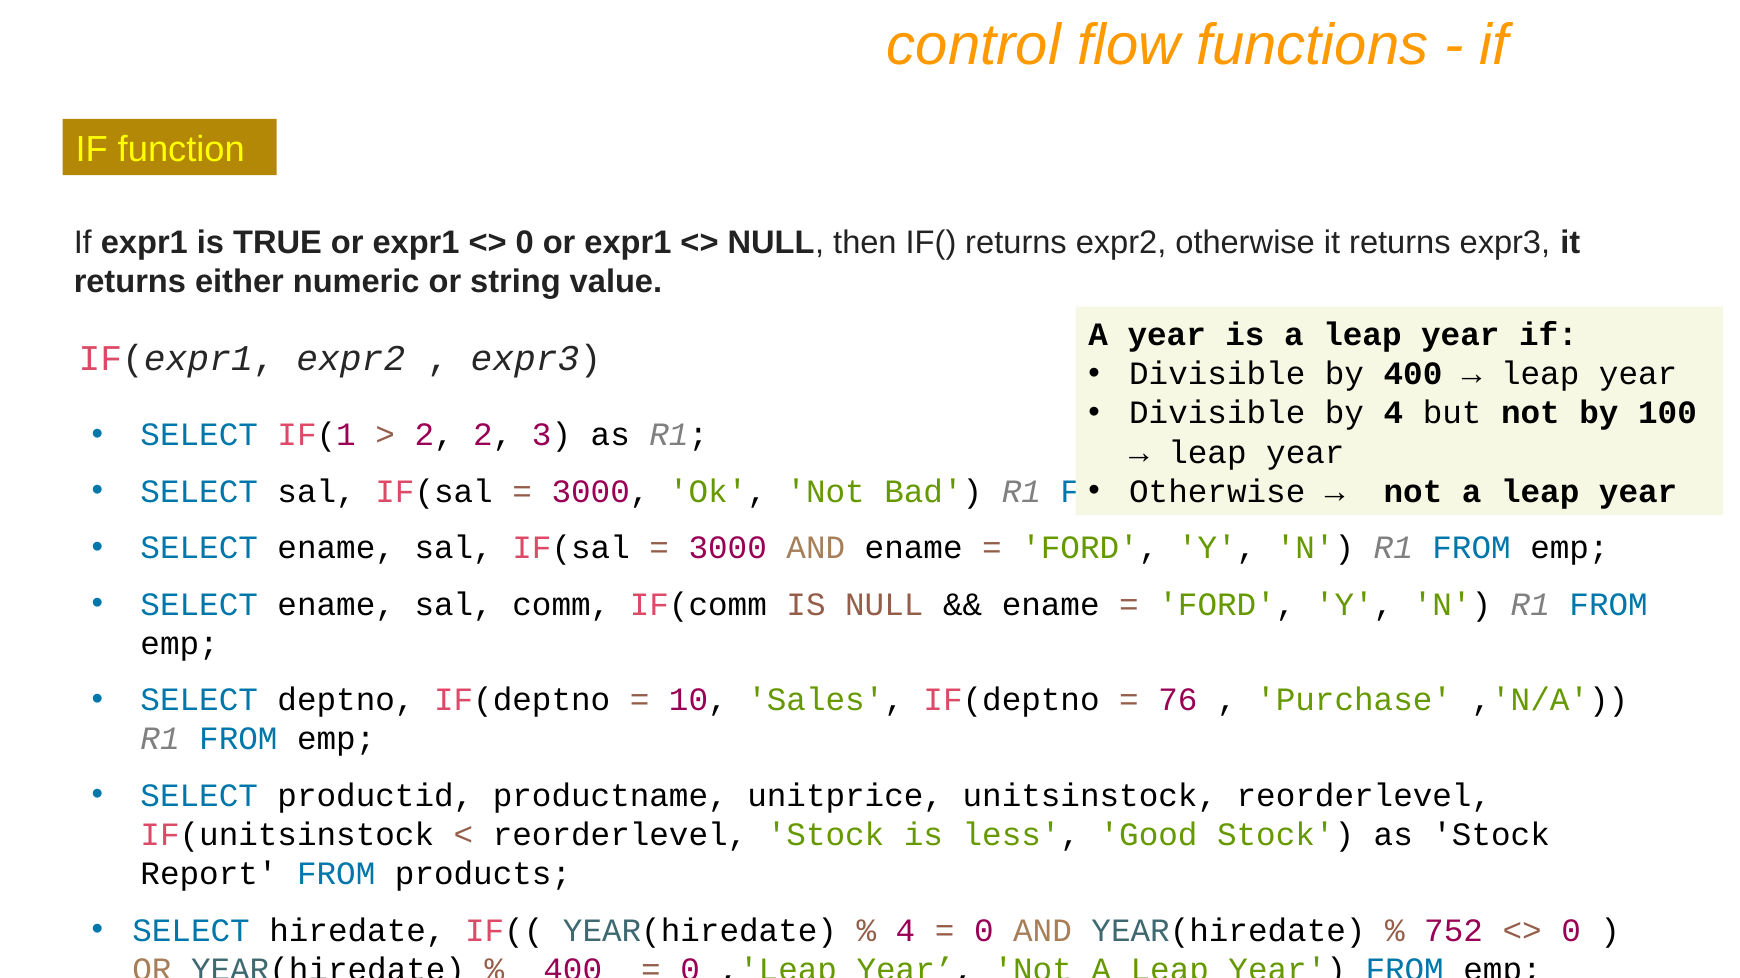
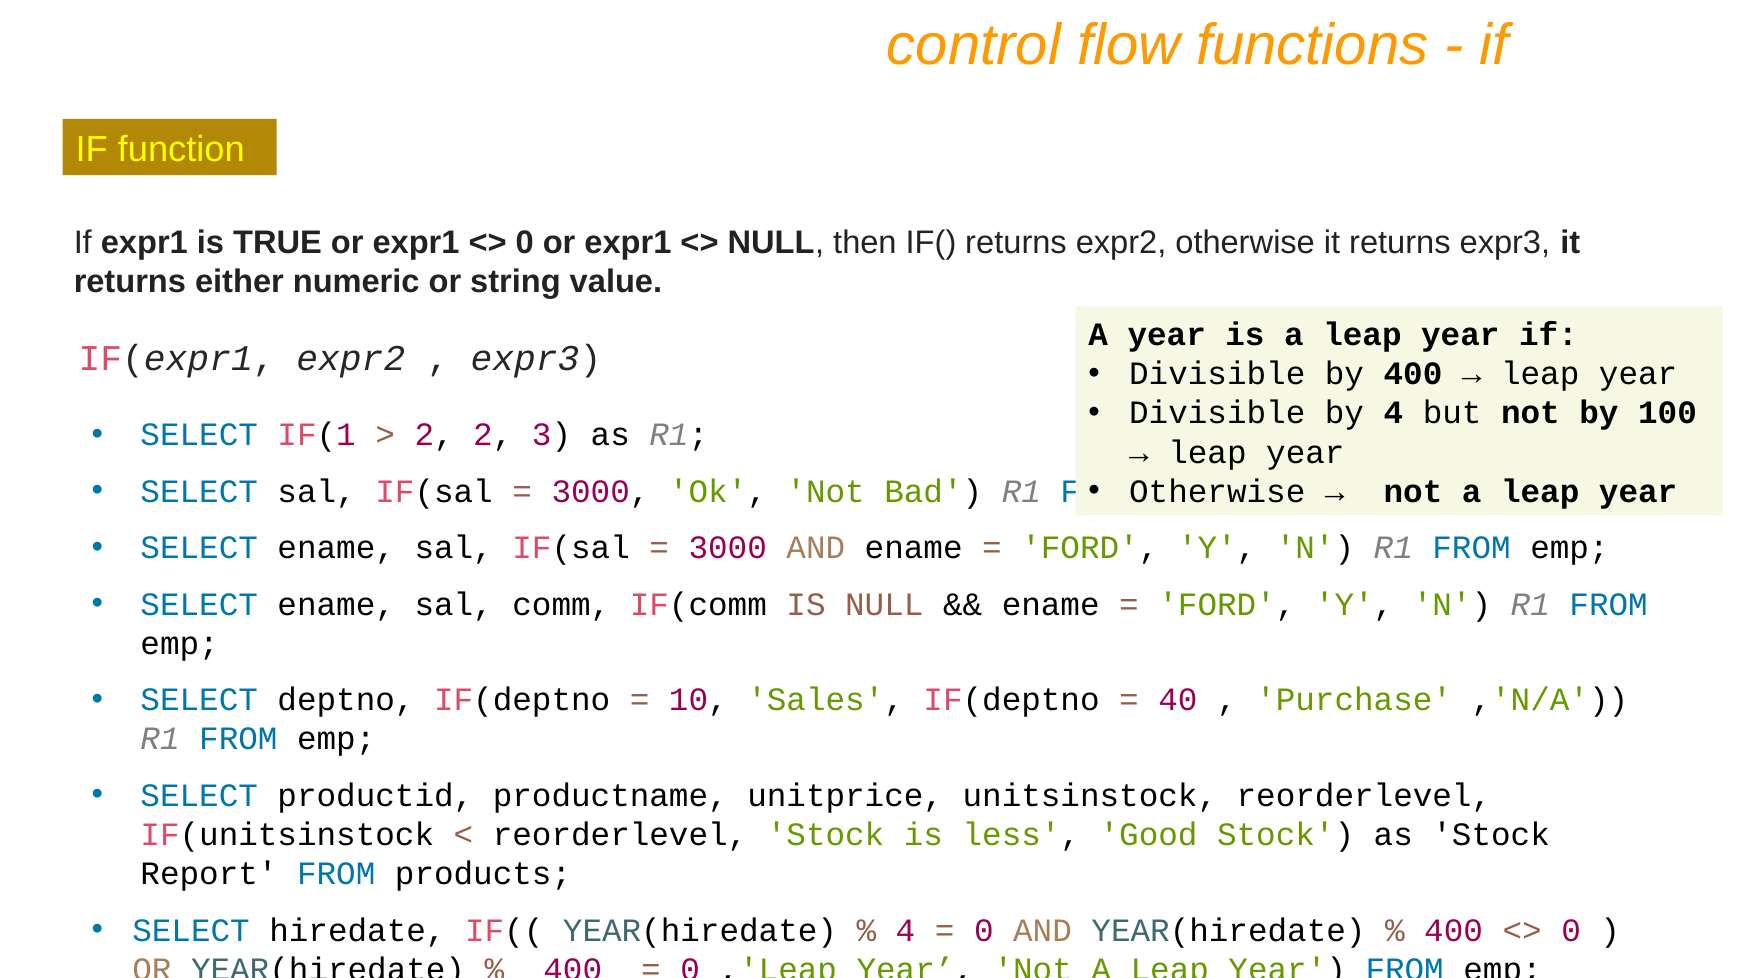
76: 76 -> 40
752 at (1454, 931): 752 -> 400
